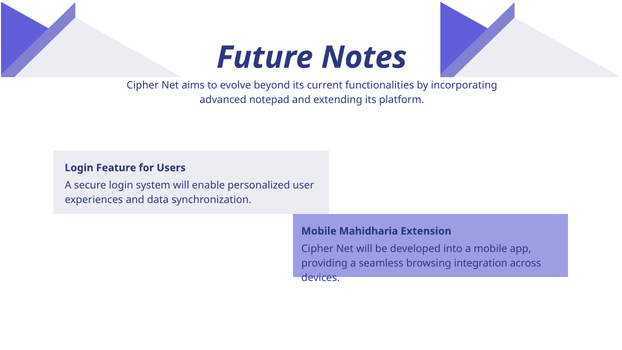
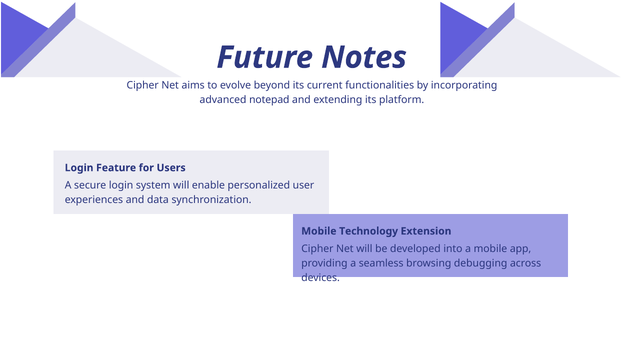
Mahidharia: Mahidharia -> Technology
integration: integration -> debugging
